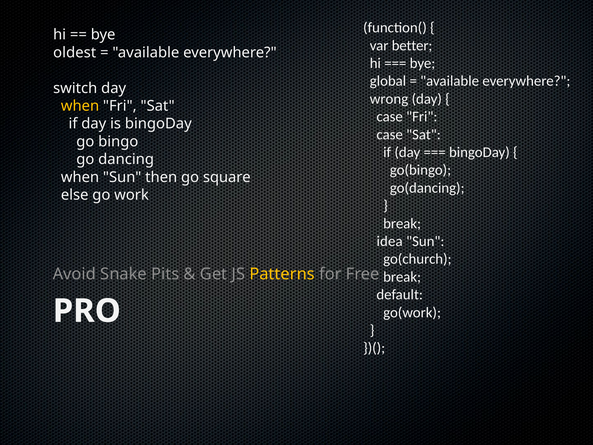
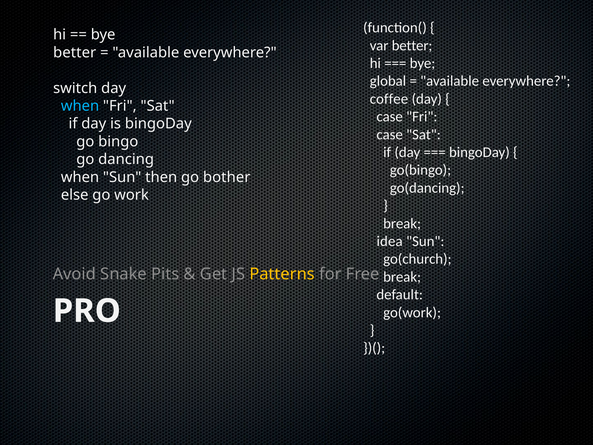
oldest at (75, 53): oldest -> better
wrong: wrong -> coffee
when at (80, 106) colour: yellow -> light blue
square: square -> bother
